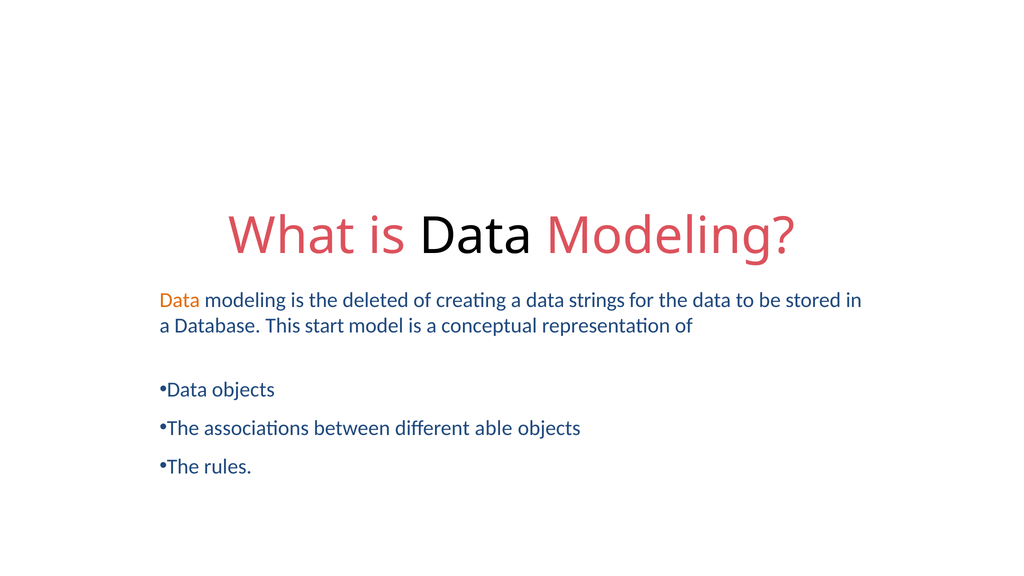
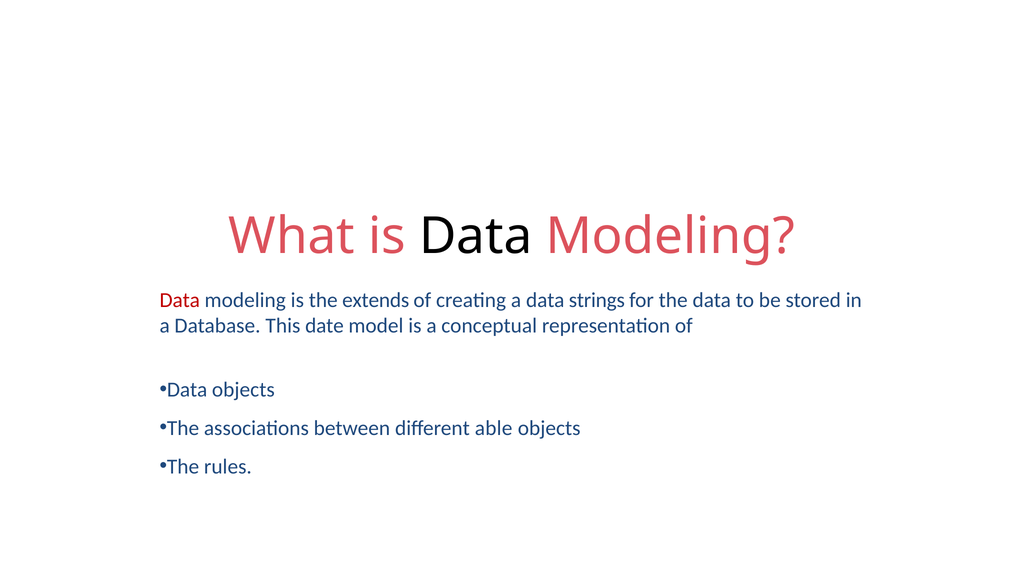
Data at (180, 300) colour: orange -> red
deleted: deleted -> extends
start: start -> date
